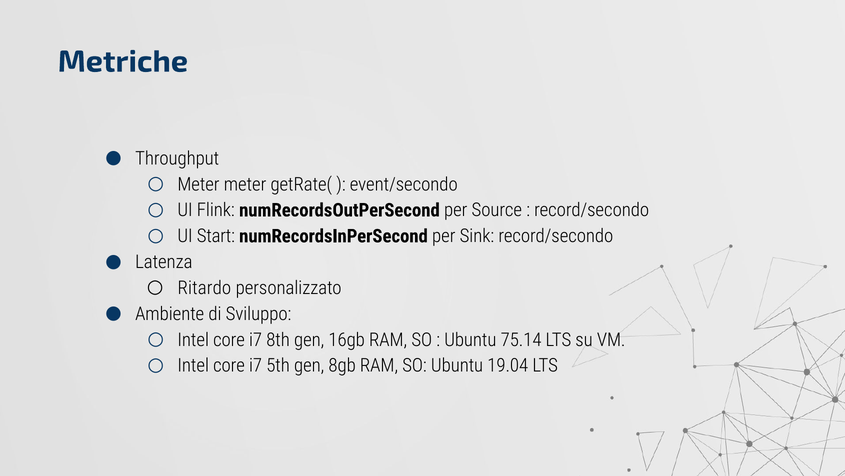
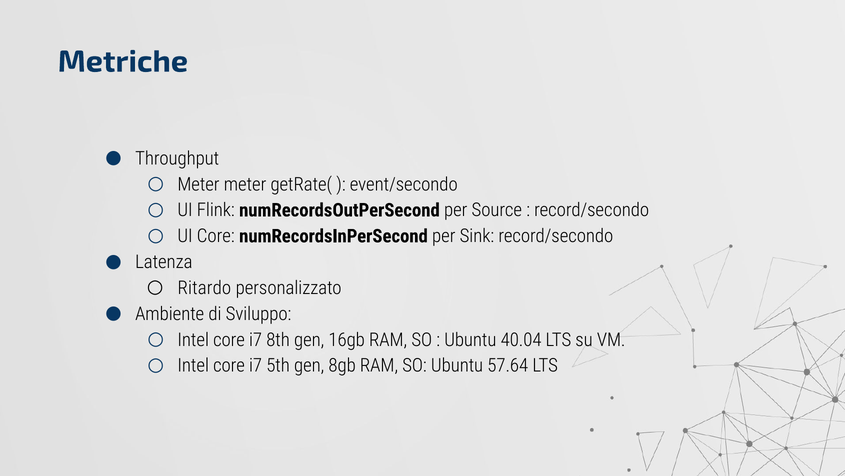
UI Start: Start -> Core
75.14: 75.14 -> 40.04
19.04: 19.04 -> 57.64
